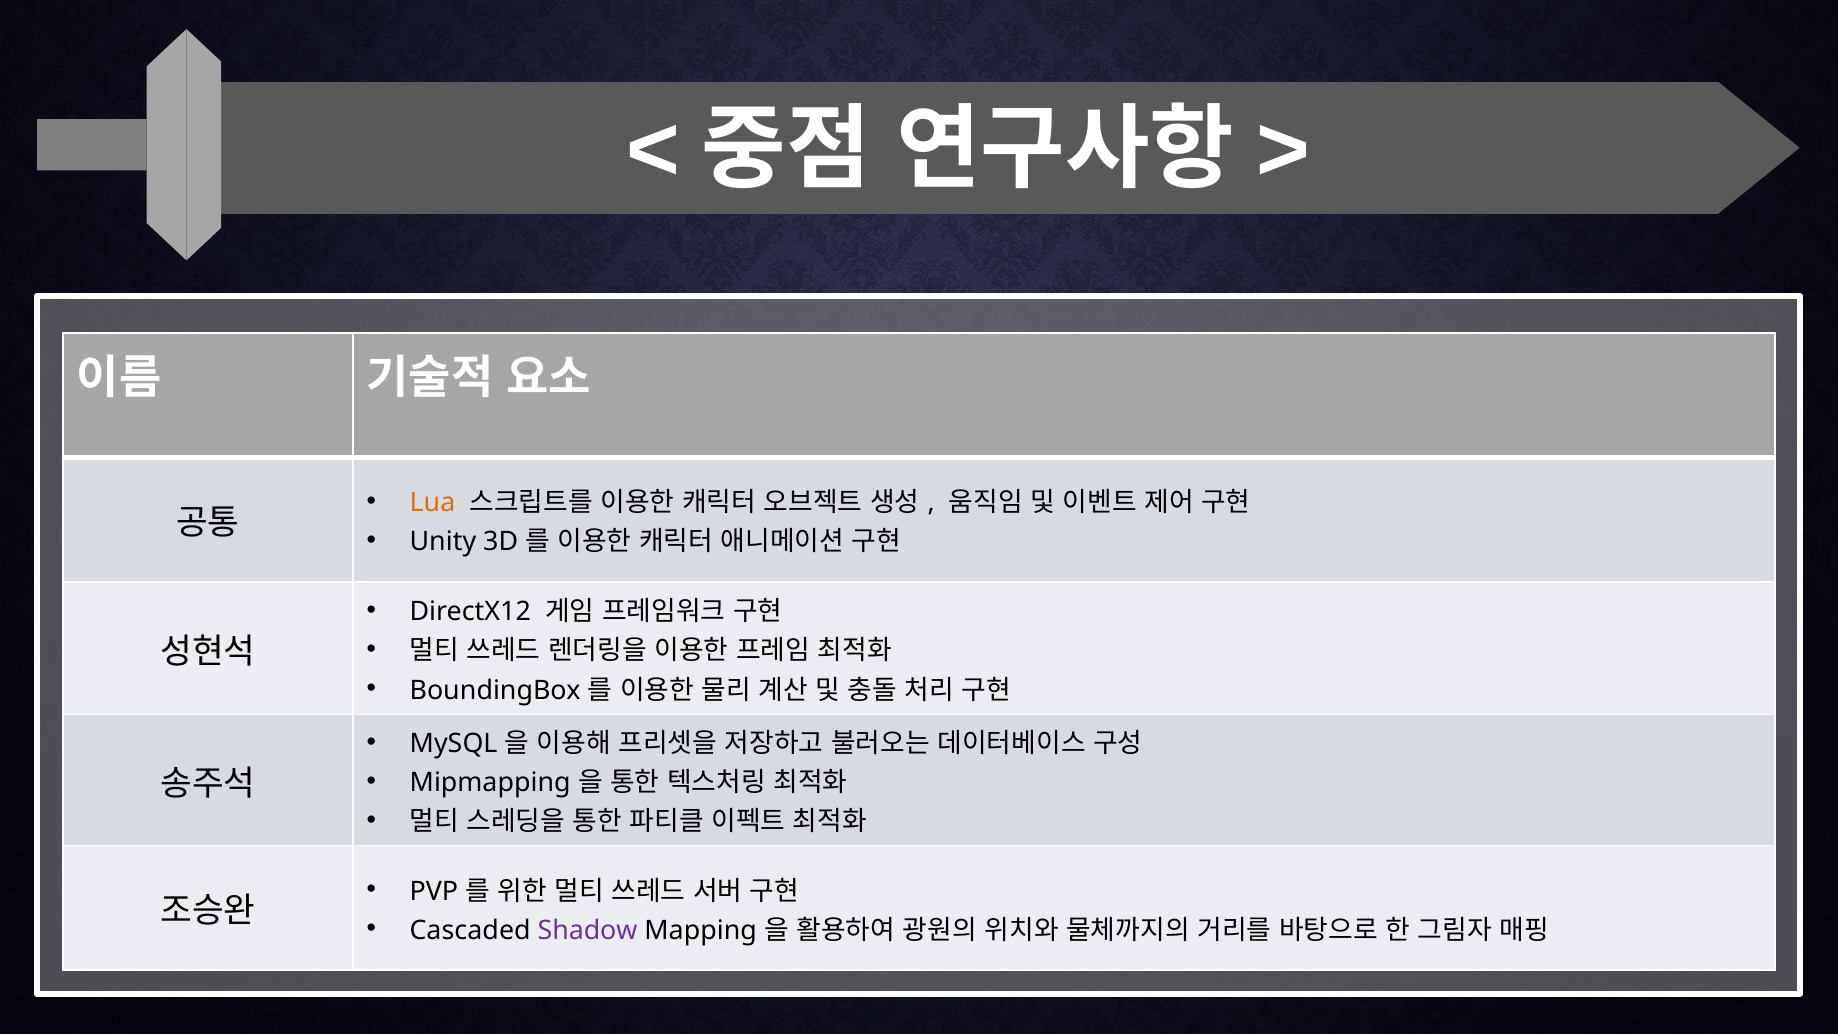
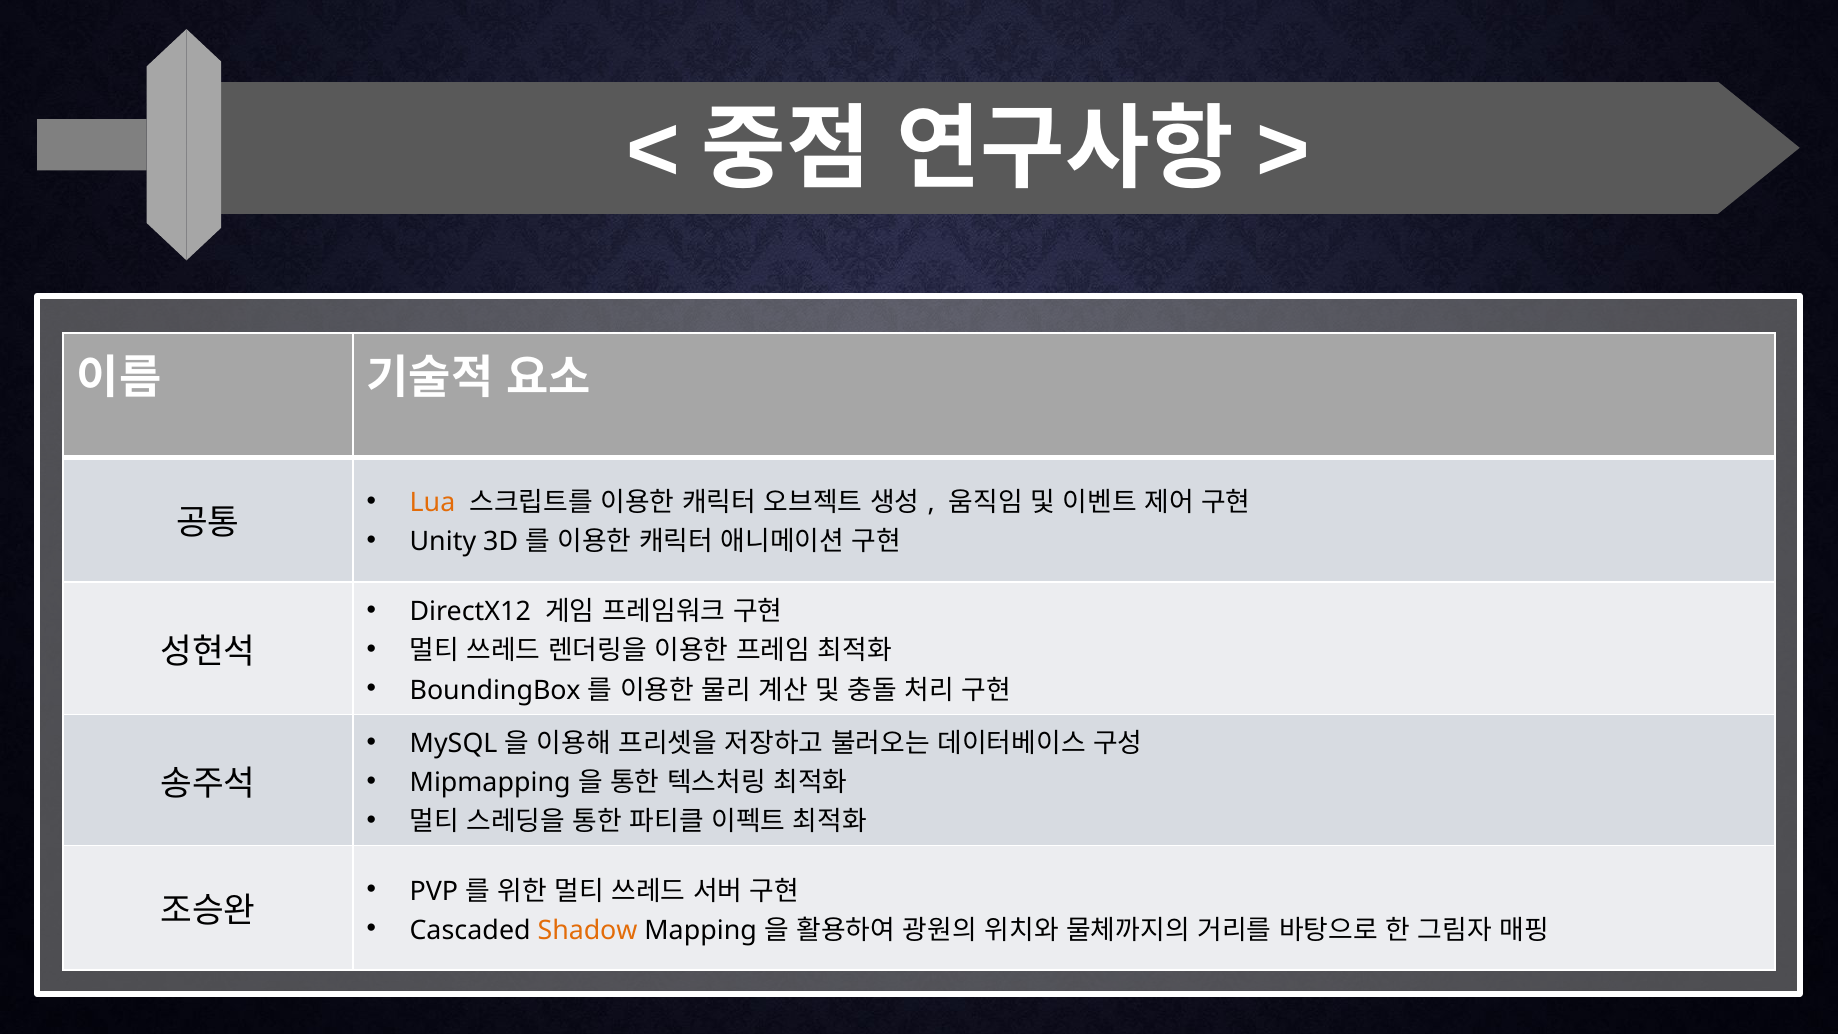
Shadow colour: purple -> orange
